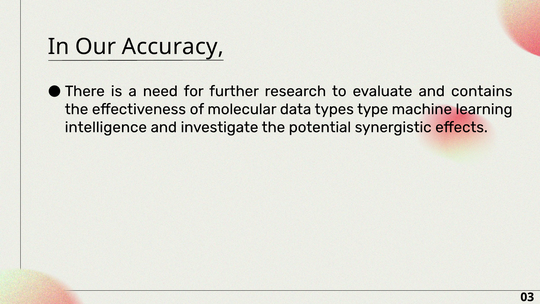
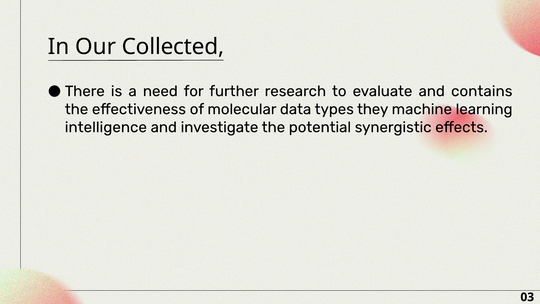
Accuracy: Accuracy -> Collected
type: type -> they
